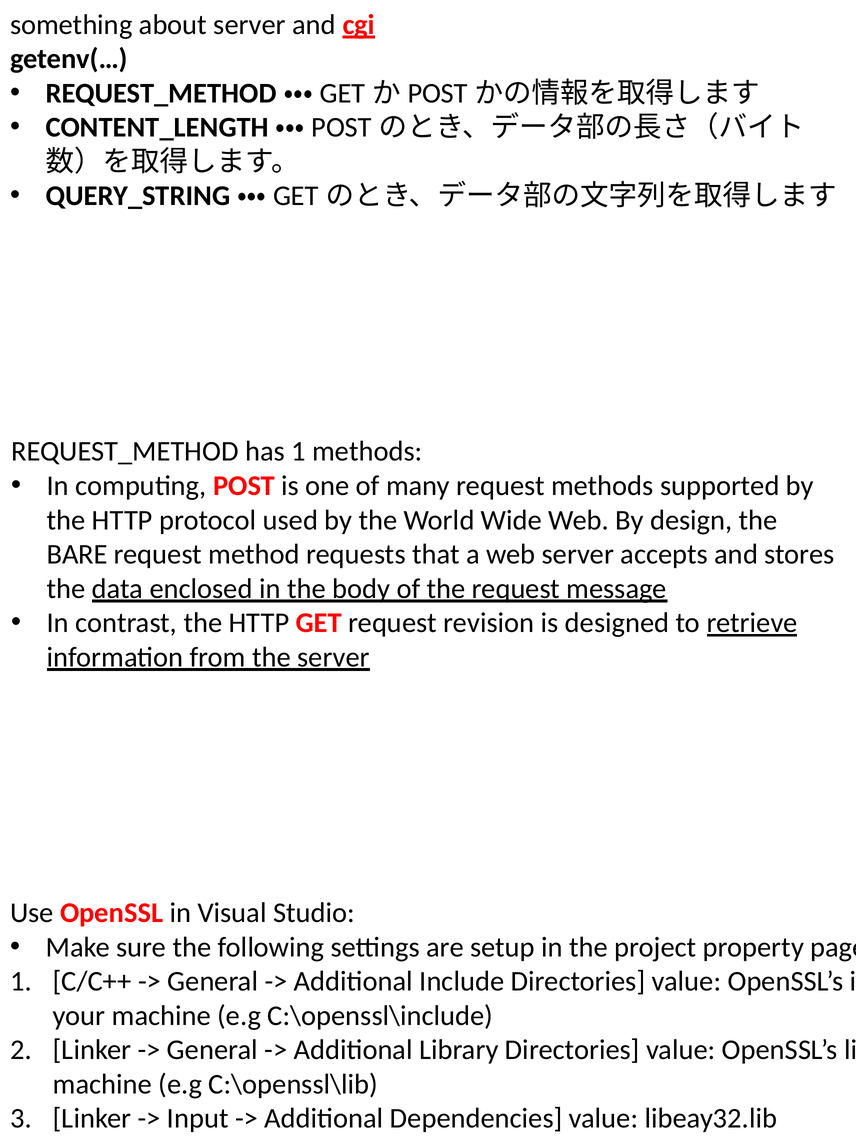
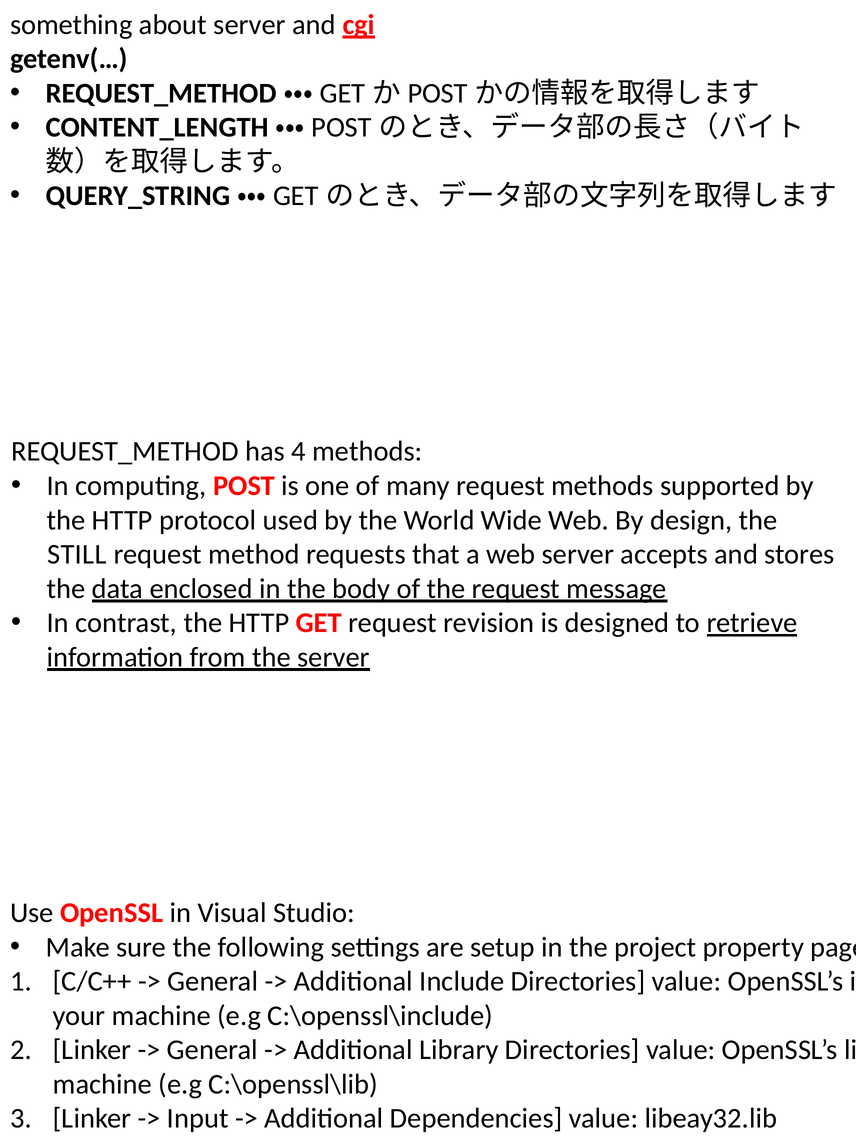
has 1: 1 -> 4
BARE: BARE -> STILL
